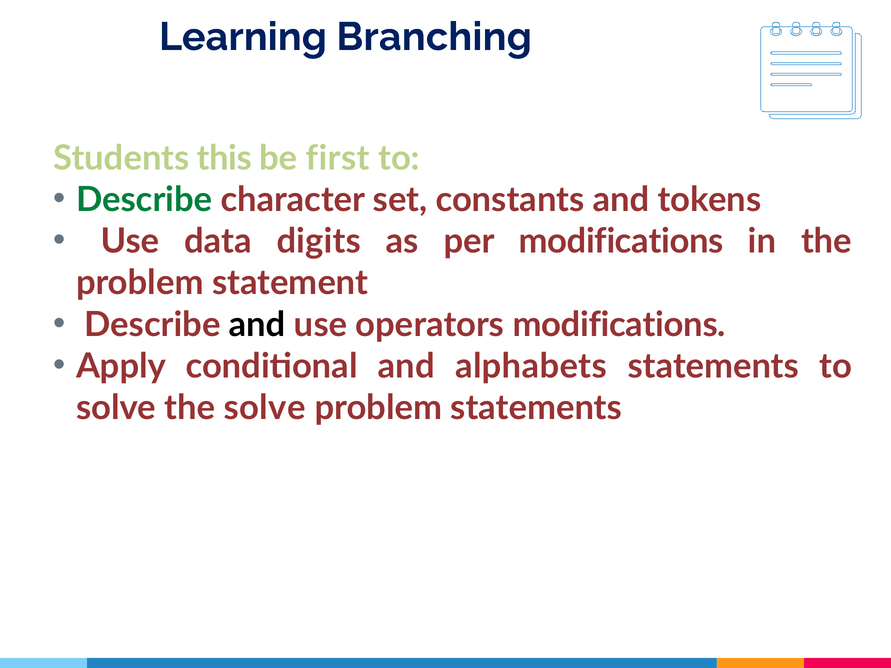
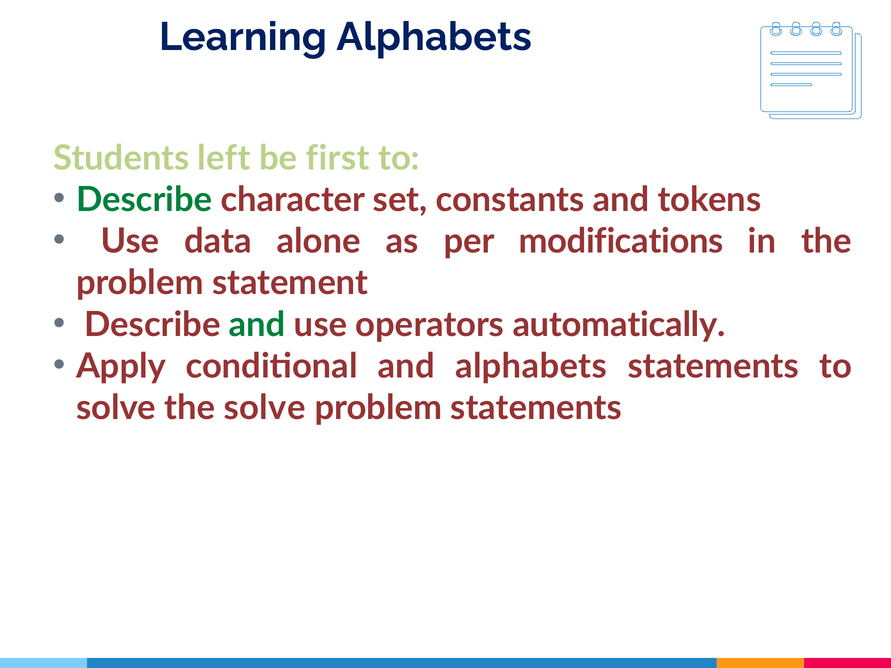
Learning Branching: Branching -> Alphabets
this: this -> left
digits: digits -> alone
and at (257, 325) colour: black -> green
operators modifications: modifications -> automatically
